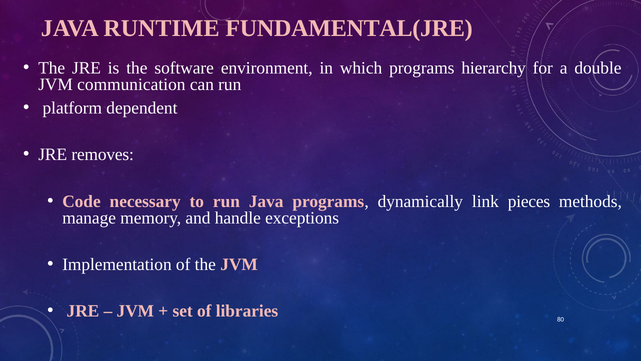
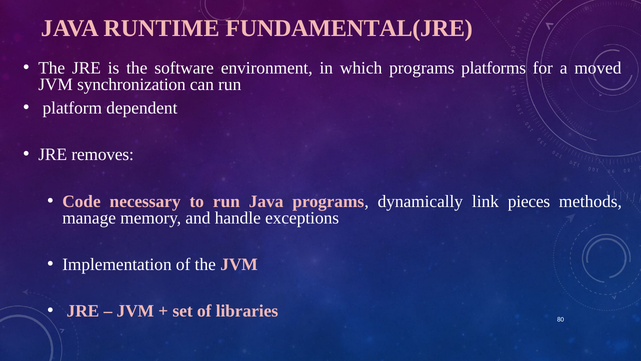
hierarchy: hierarchy -> platforms
double: double -> moved
communication: communication -> synchronization
